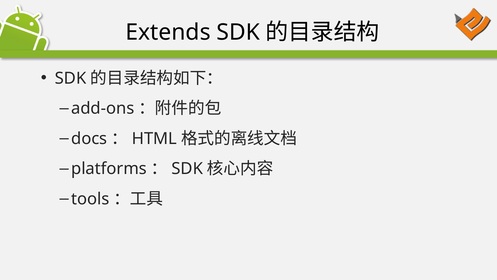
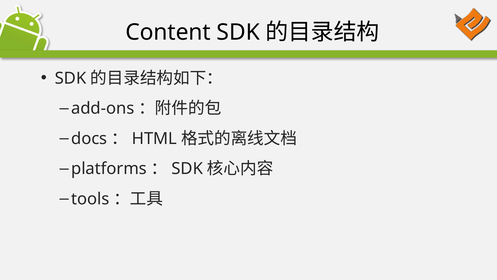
Extends: Extends -> Content
